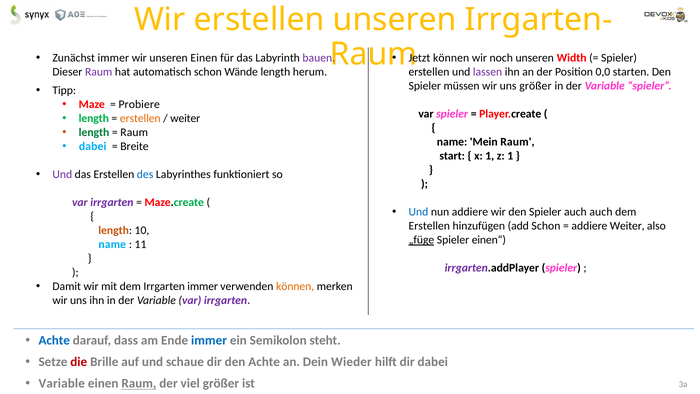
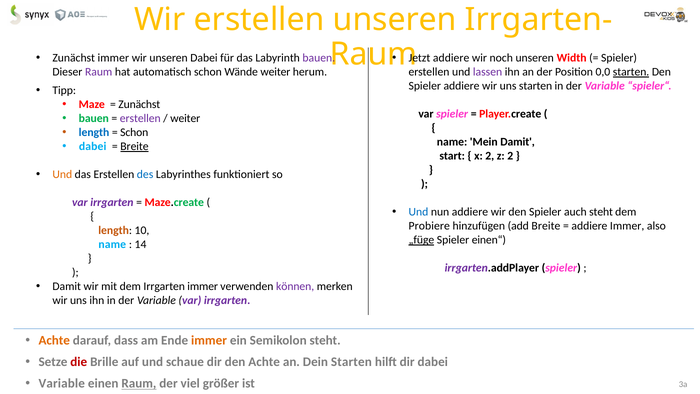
unseren Einen: Einen -> Dabei
können at (451, 58): können -> addiere
starten at (631, 72) underline: none -> present
Wände length: length -> weiter
Spieler müssen: müssen -> addiere
uns größer: größer -> starten
Probiere at (139, 104): Probiere -> Zunächst
length at (94, 118): length -> bauen
erstellen at (140, 118) colour: orange -> purple
length at (94, 132) colour: green -> blue
Raum at (134, 132): Raum -> Schon
Mein Raum: Raum -> Damit
Breite at (134, 146) underline: none -> present
x 1: 1 -> 2
z 1: 1 -> 2
Und at (62, 174) colour: purple -> orange
auch auch: auch -> steht
Erstellen at (429, 226): Erstellen -> Probiere
add Schon: Schon -> Breite
addiere Weiter: Weiter -> Immer
11: 11 -> 14
können at (295, 286) colour: orange -> purple
Achte at (54, 340) colour: blue -> orange
immer at (209, 340) colour: blue -> orange
Dein Wieder: Wieder -> Starten
